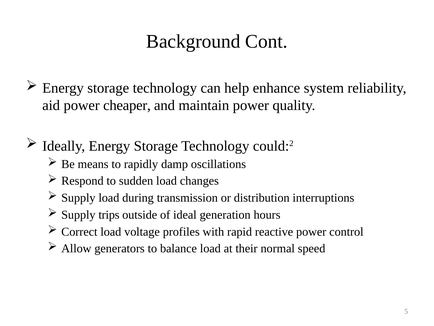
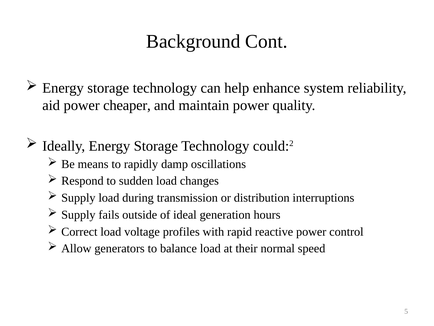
trips: trips -> fails
